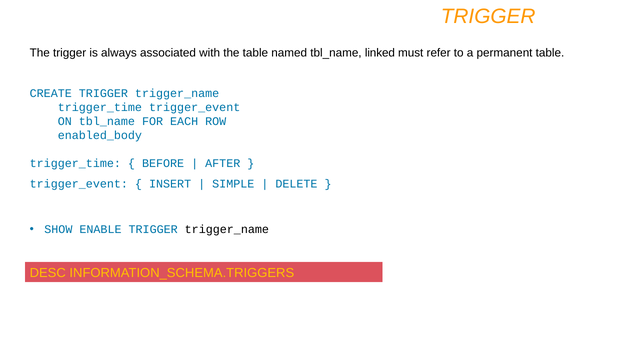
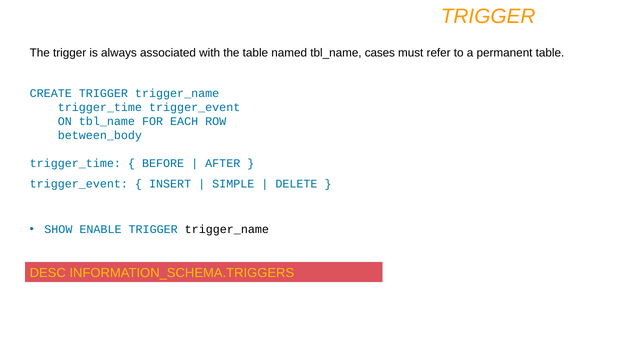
linked: linked -> cases
enabled_body: enabled_body -> between_body
